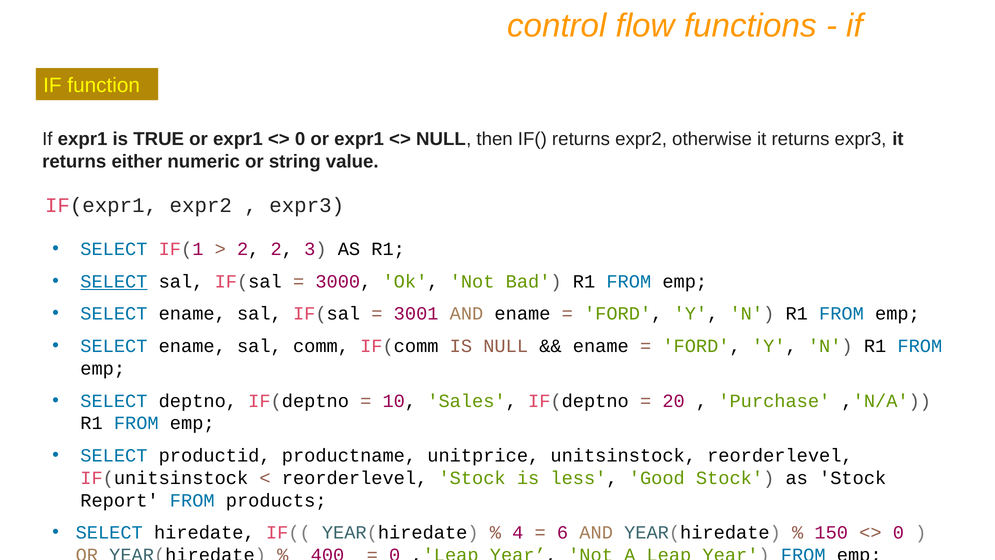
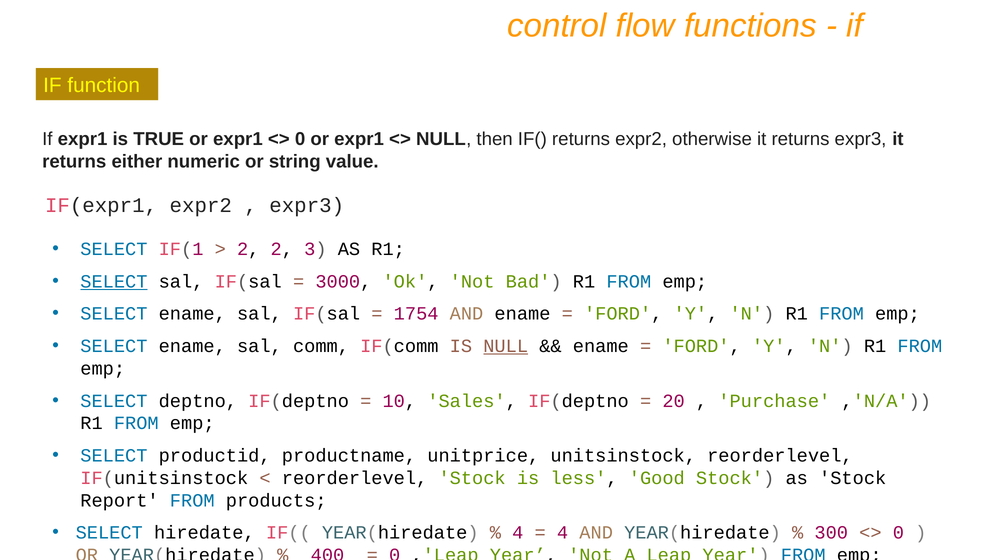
3001: 3001 -> 1754
NULL at (506, 346) underline: none -> present
6 at (563, 532): 6 -> 4
150: 150 -> 300
